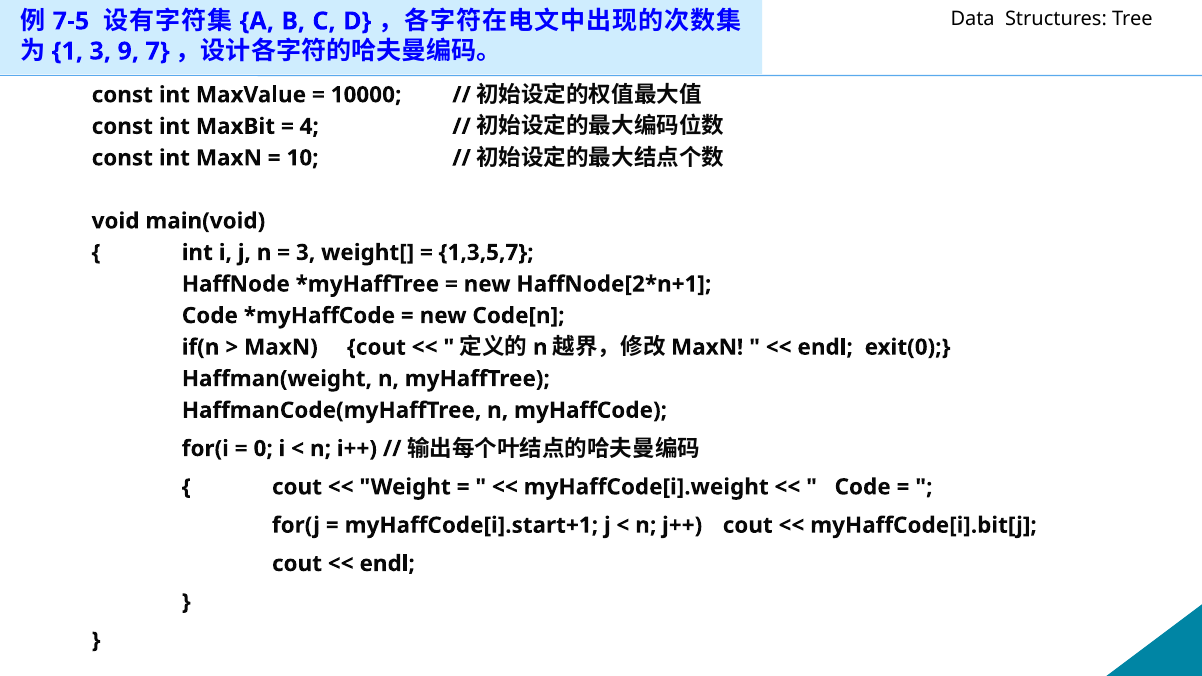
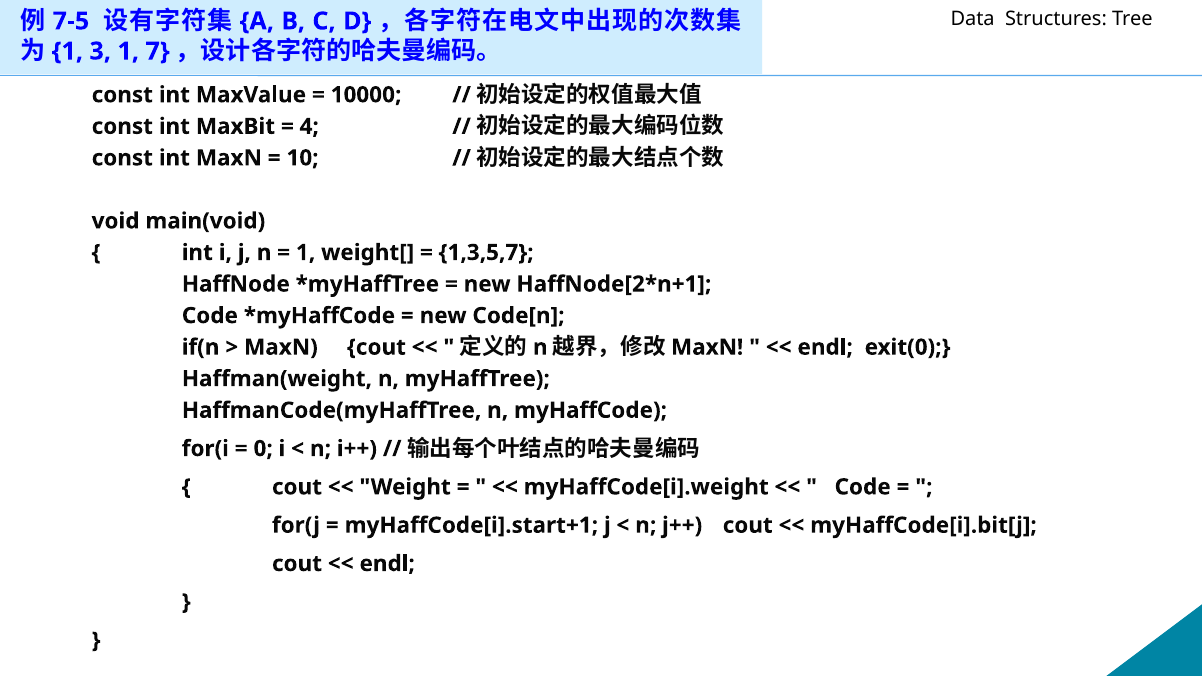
3 9: 9 -> 1
3 at (306, 253): 3 -> 1
